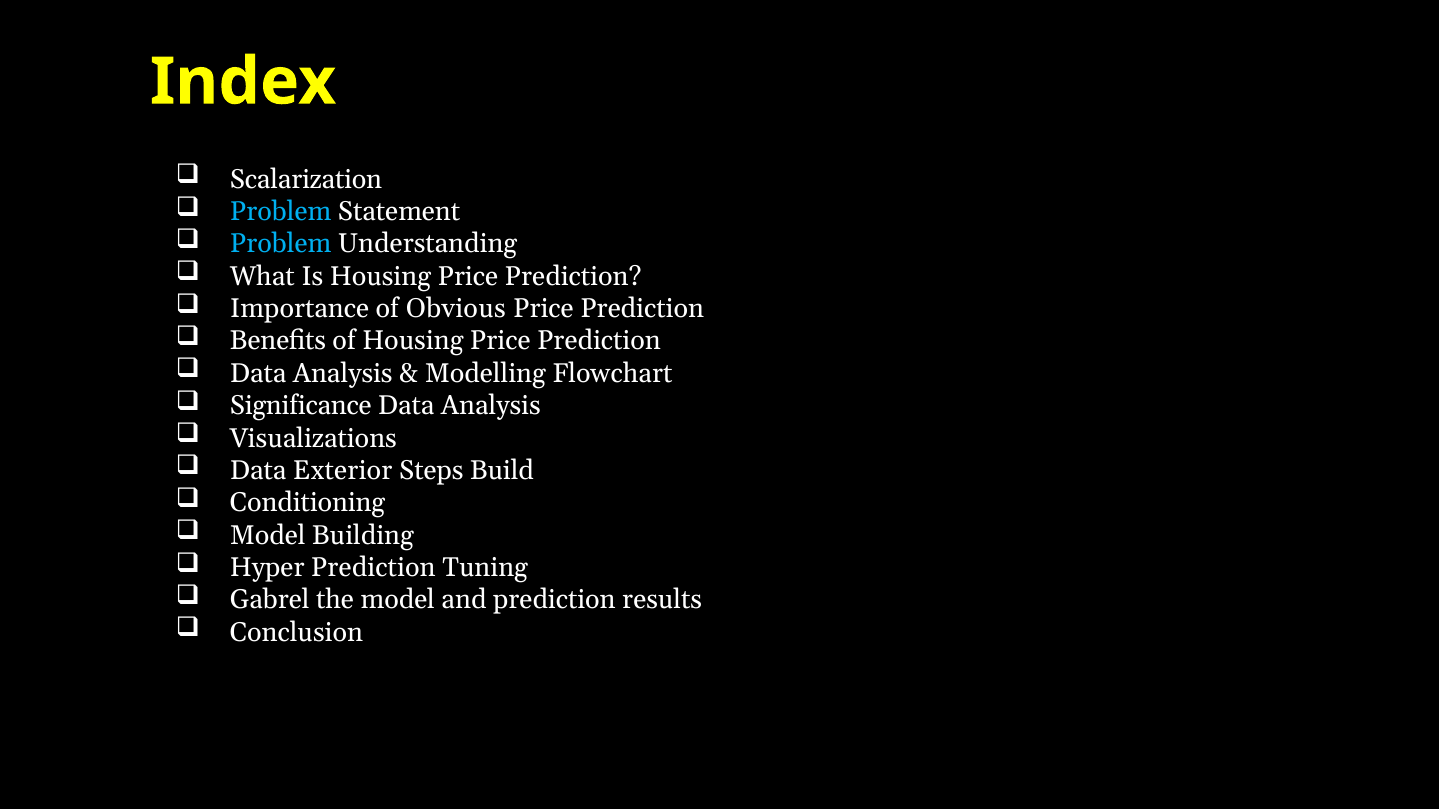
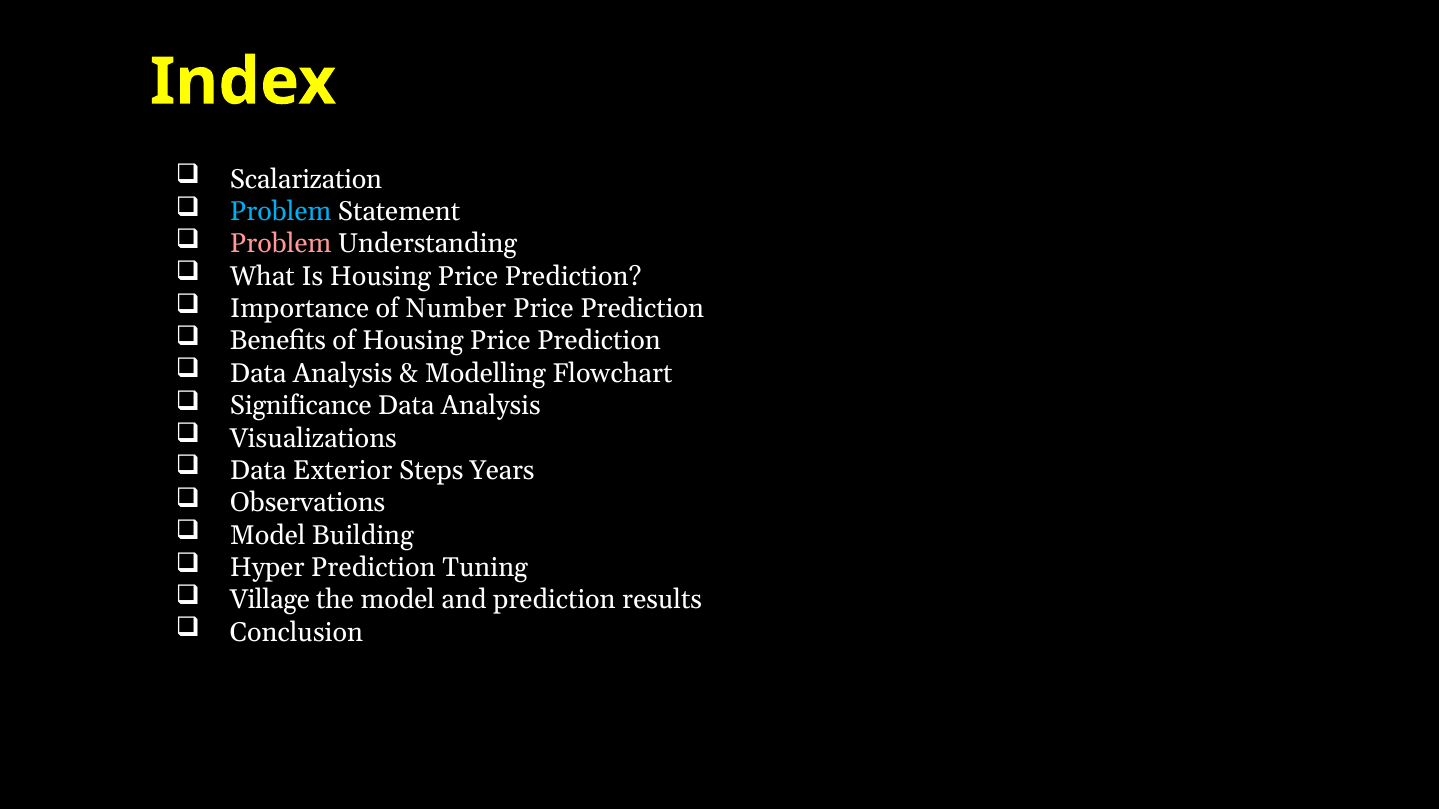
Problem at (281, 244) colour: light blue -> pink
Obvious: Obvious -> Number
Build: Build -> Years
Conditioning: Conditioning -> Observations
Gabrel: Gabrel -> Village
